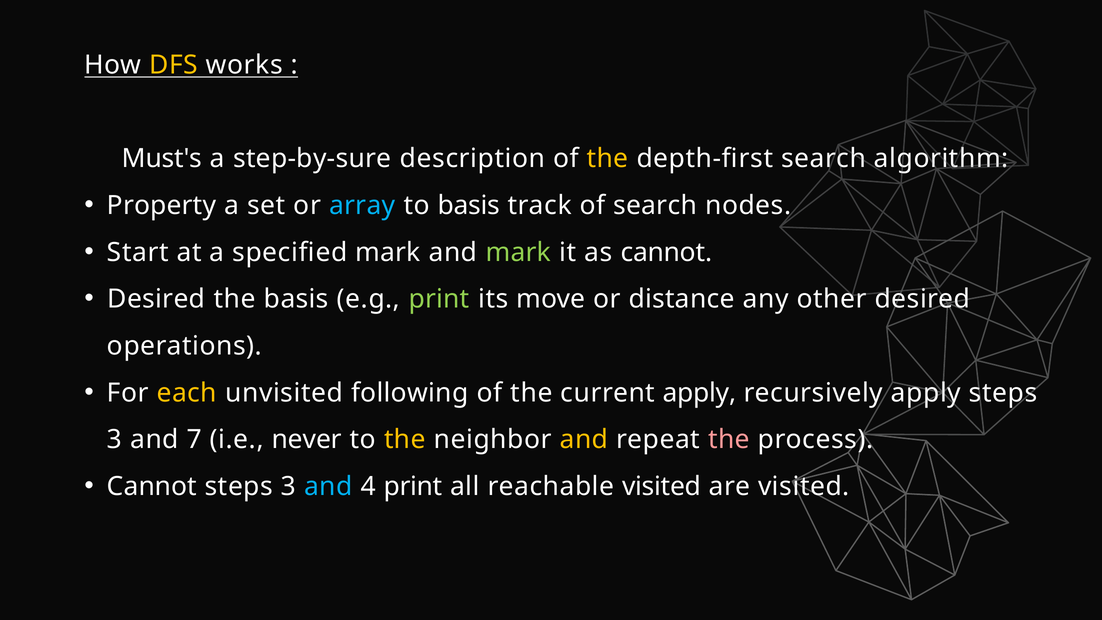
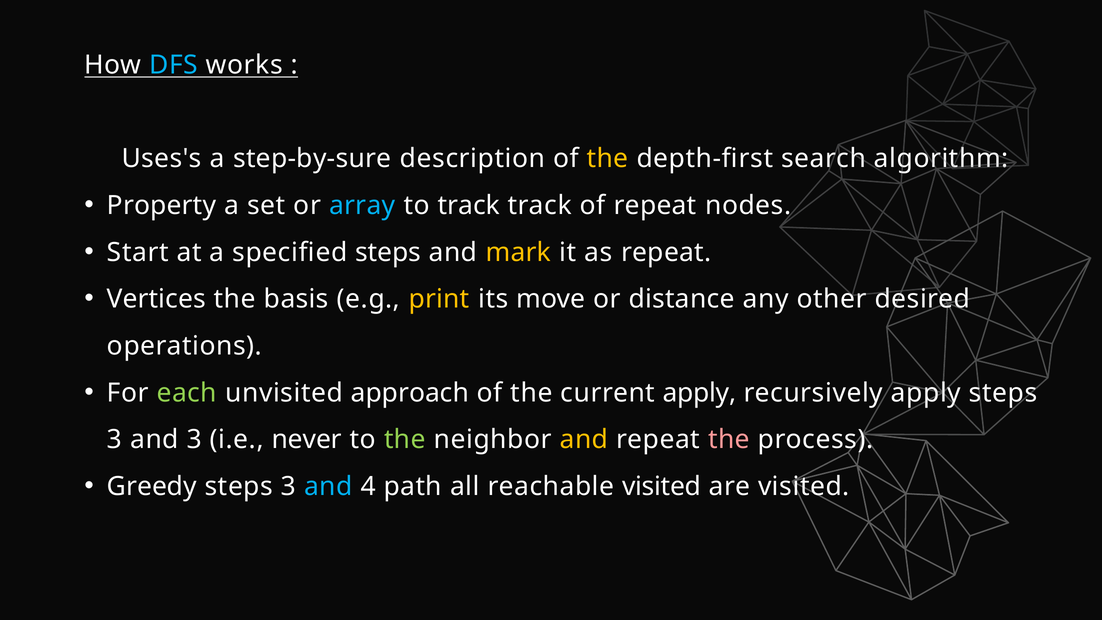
DFS colour: yellow -> light blue
Must's: Must's -> Uses's
to basis: basis -> track
of search: search -> repeat
specified mark: mark -> steps
mark at (518, 252) colour: light green -> yellow
as cannot: cannot -> repeat
Desired at (156, 299): Desired -> Vertices
print at (439, 299) colour: light green -> yellow
each colour: yellow -> light green
following: following -> approach
and 7: 7 -> 3
the at (405, 440) colour: yellow -> light green
Cannot at (152, 486): Cannot -> Greedy
4 print: print -> path
